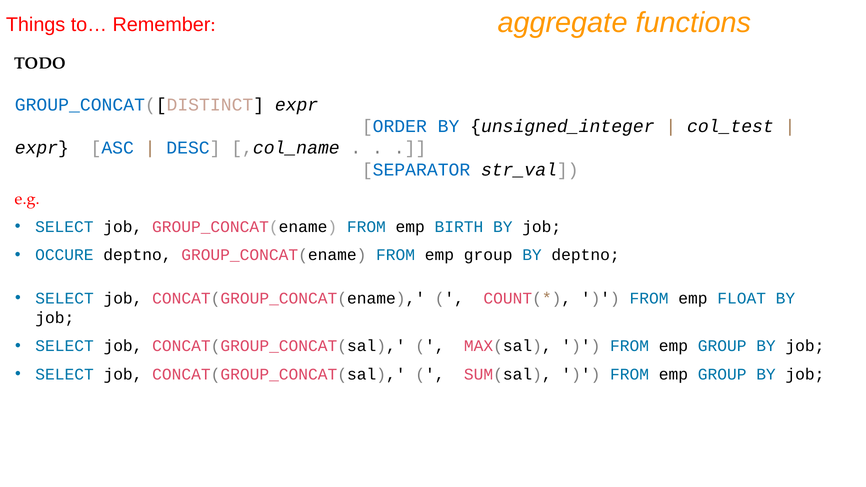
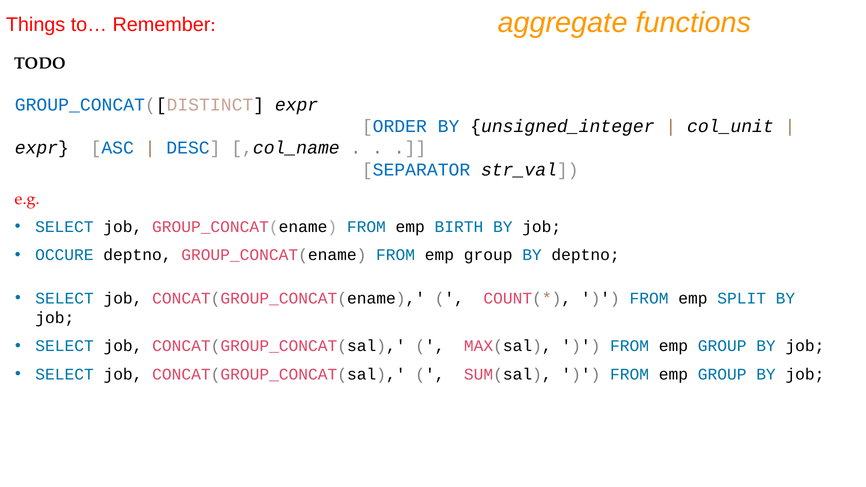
col_test: col_test -> col_unit
FLOAT: FLOAT -> SPLIT
